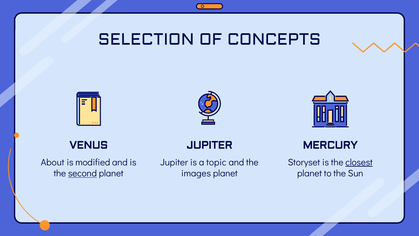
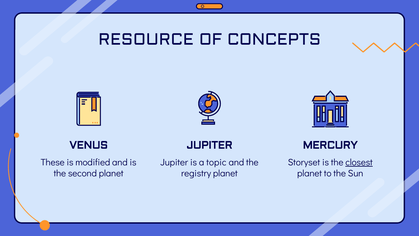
SELECTION: SELECTION -> RESOURCE
About: About -> These
second underline: present -> none
images: images -> registry
